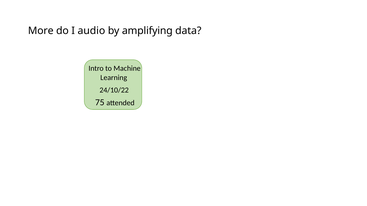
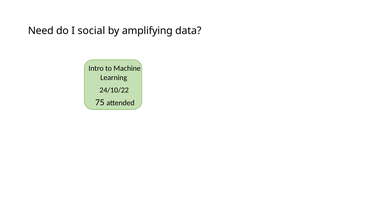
More: More -> Need
audio: audio -> social
